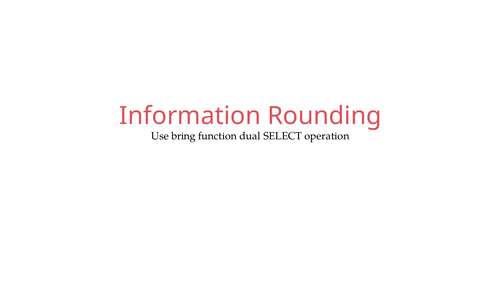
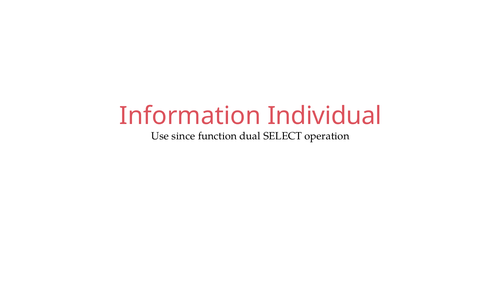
Rounding: Rounding -> Individual
bring: bring -> since
